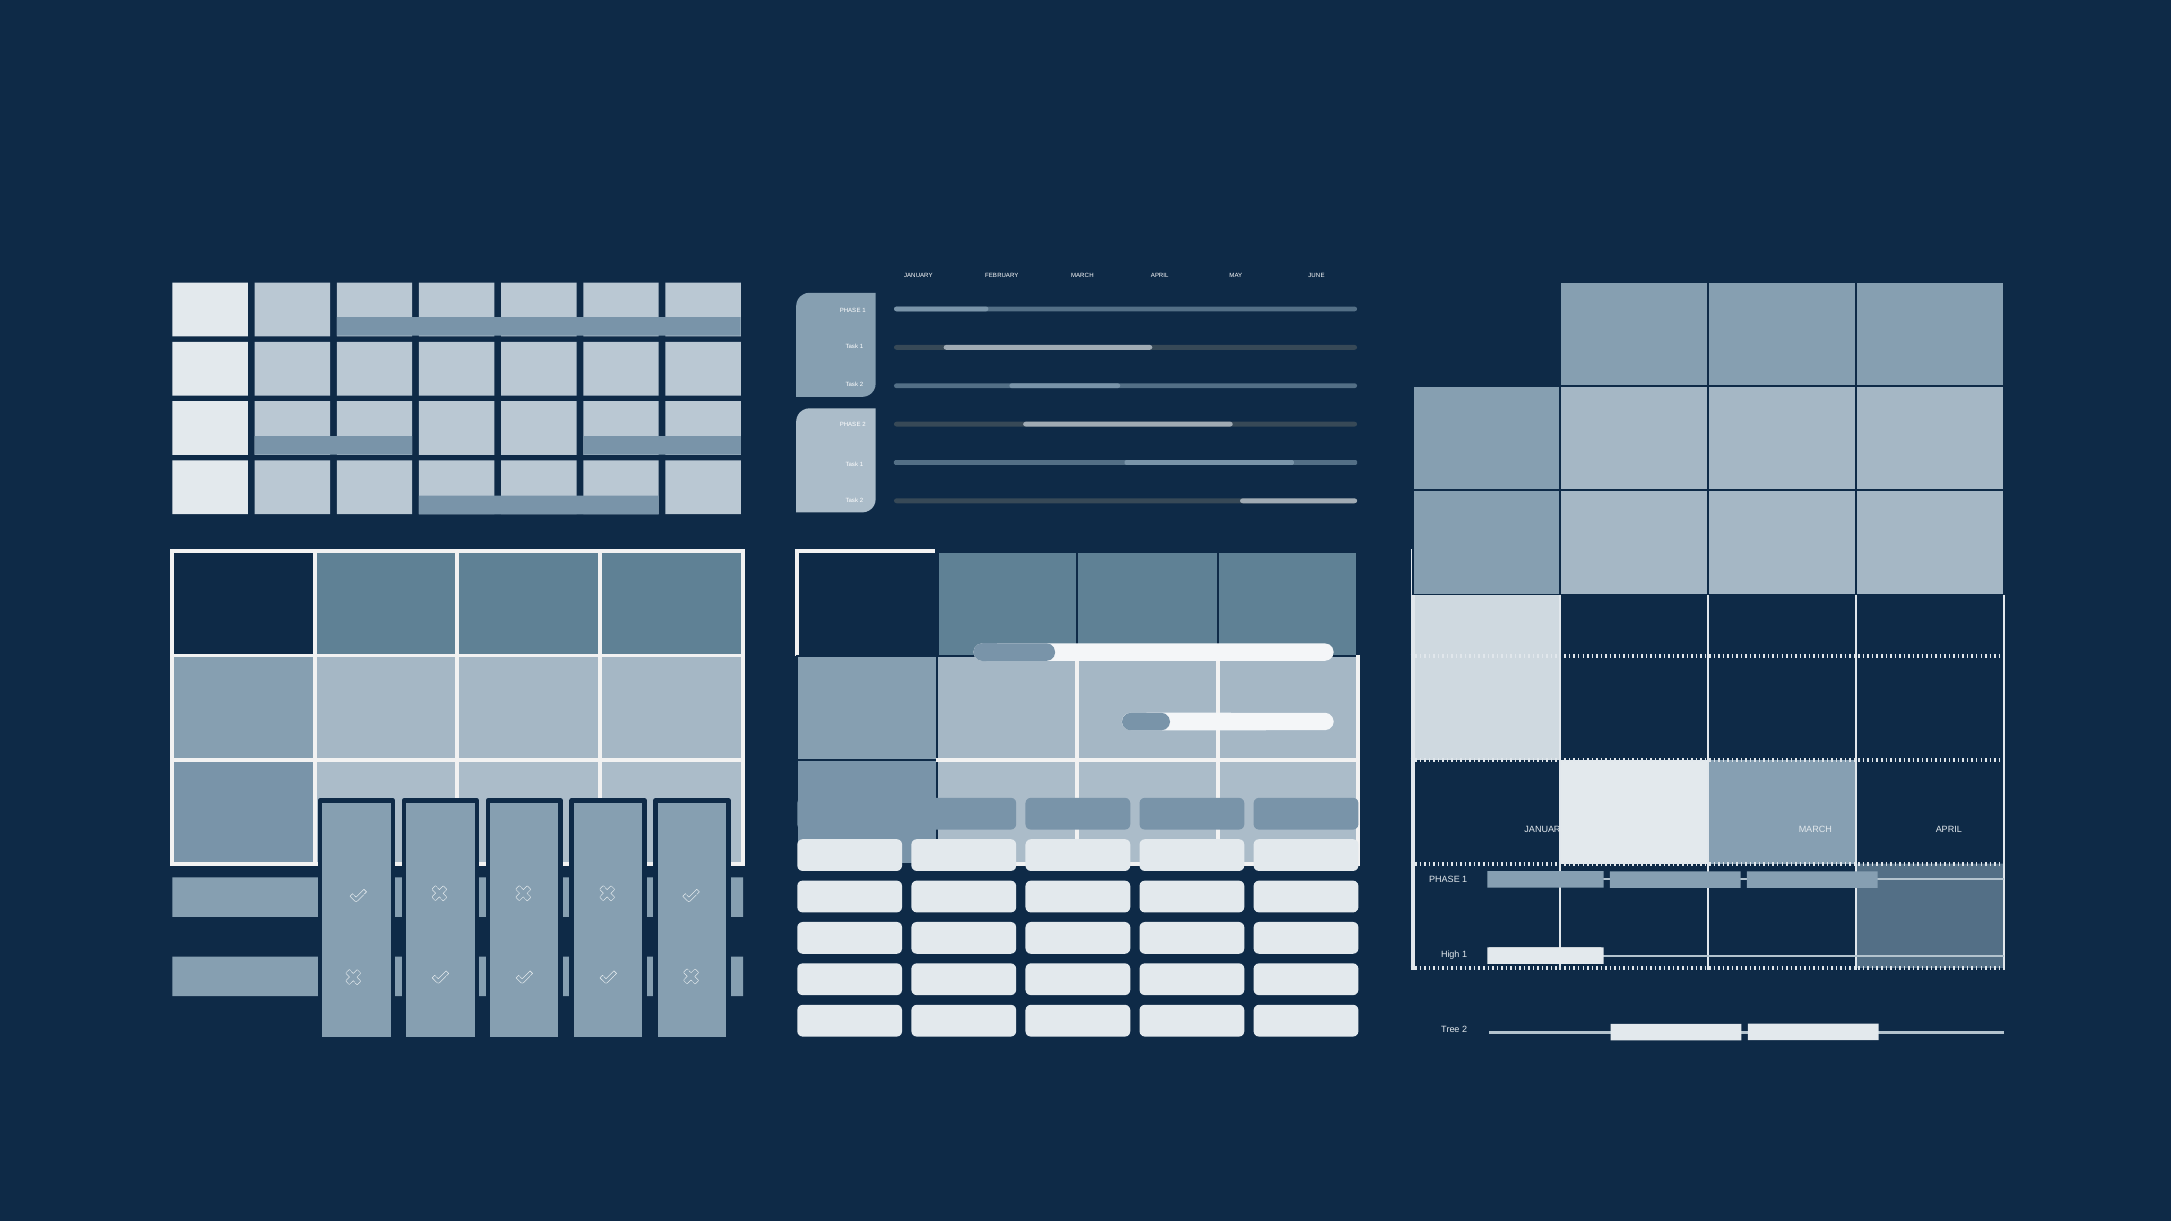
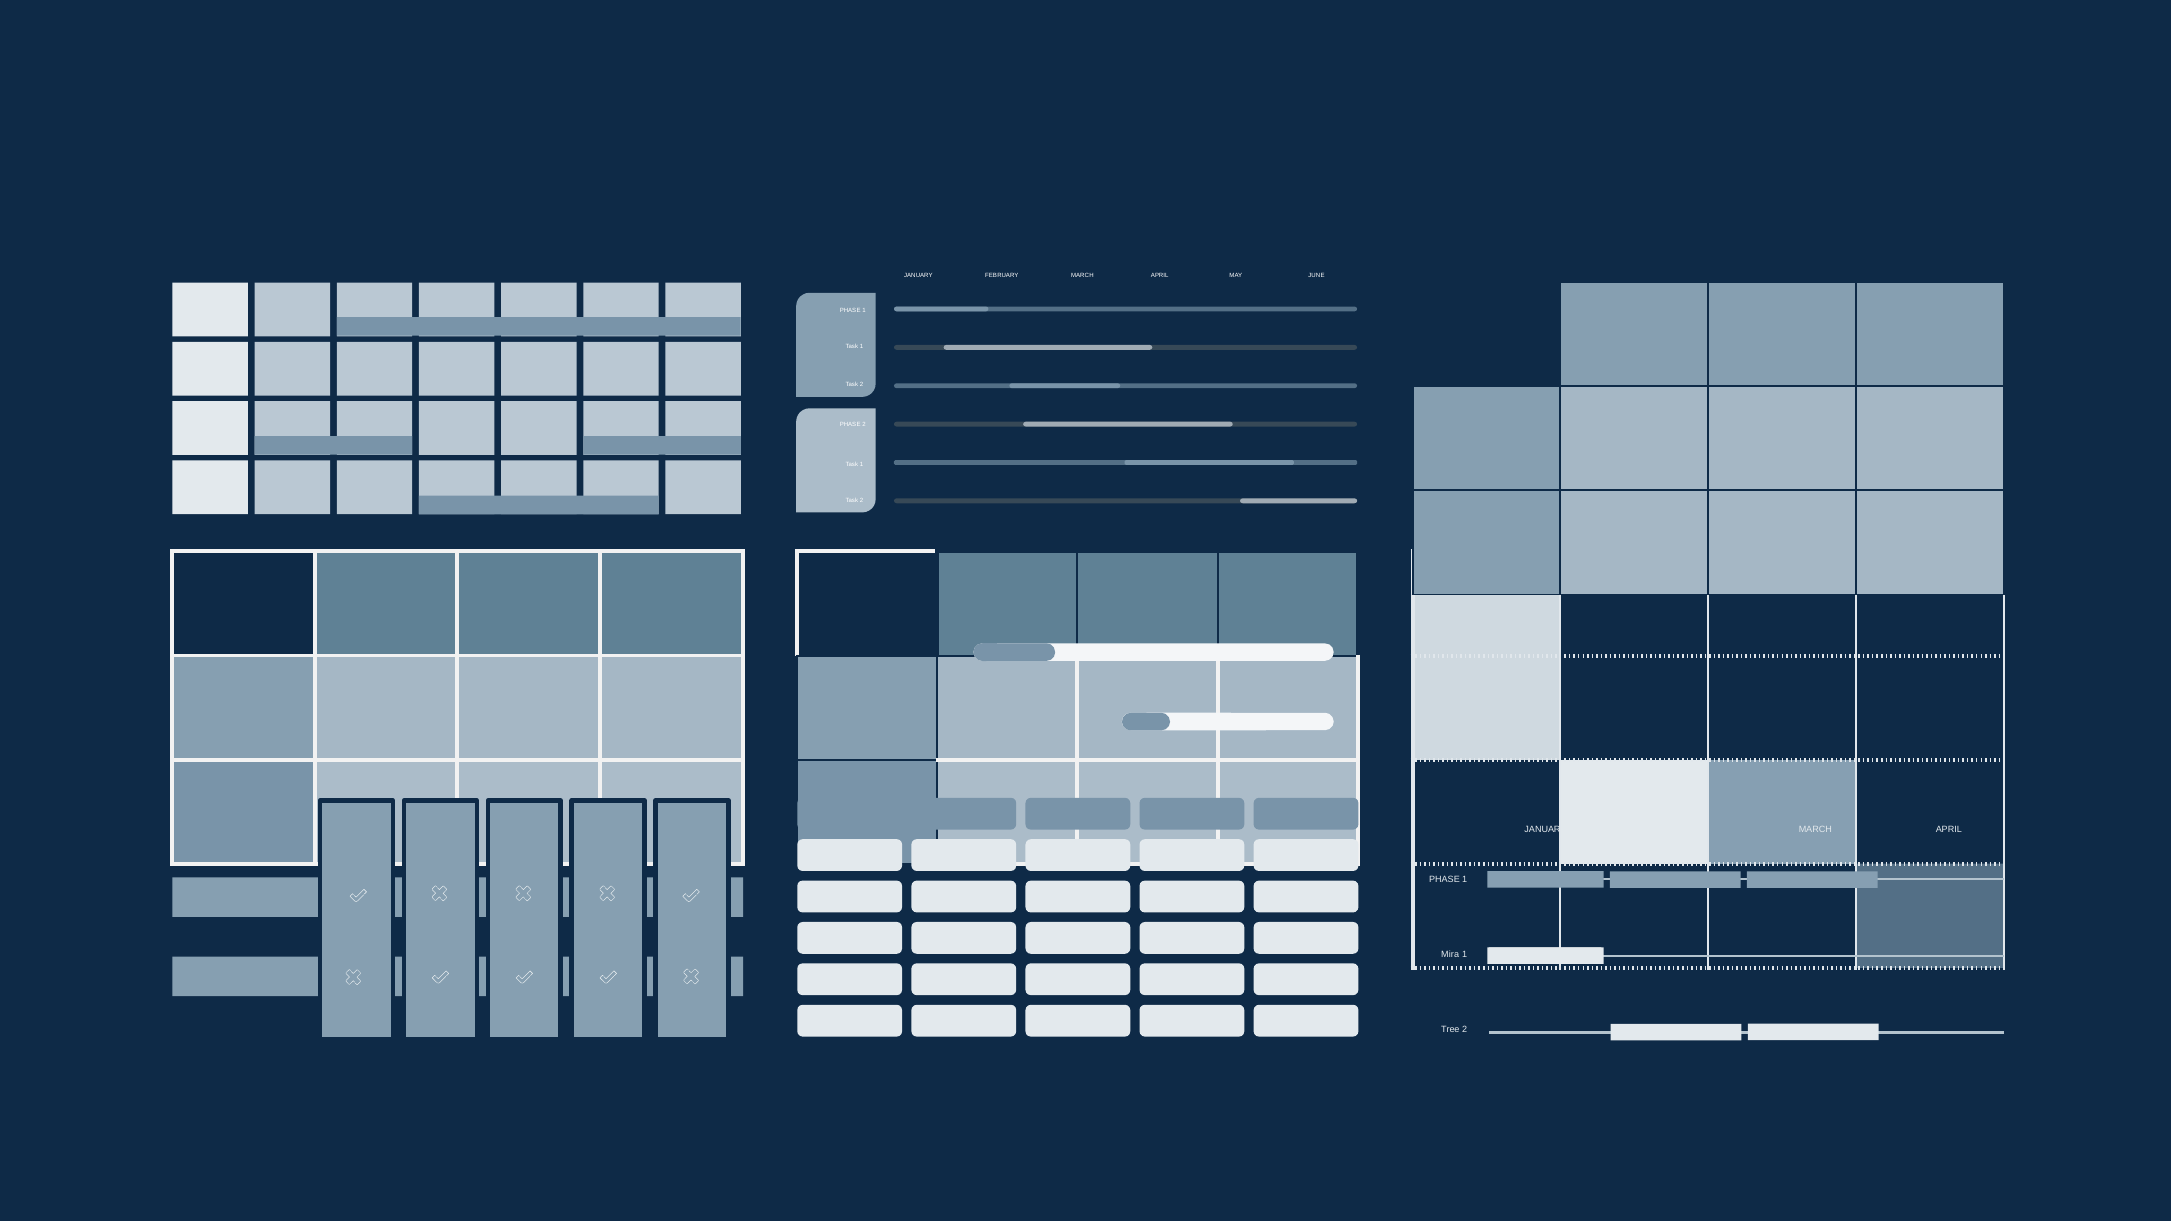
High: High -> Mira
